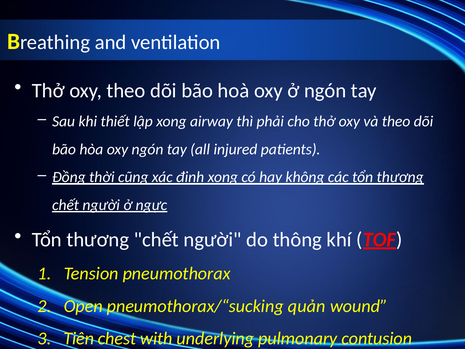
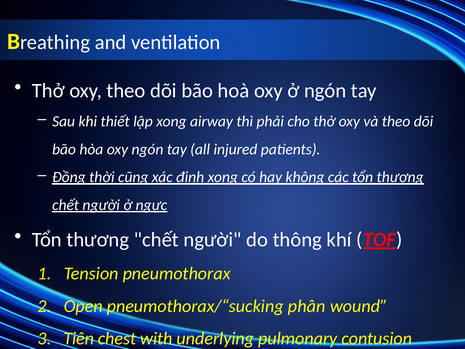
quản: quản -> phân
